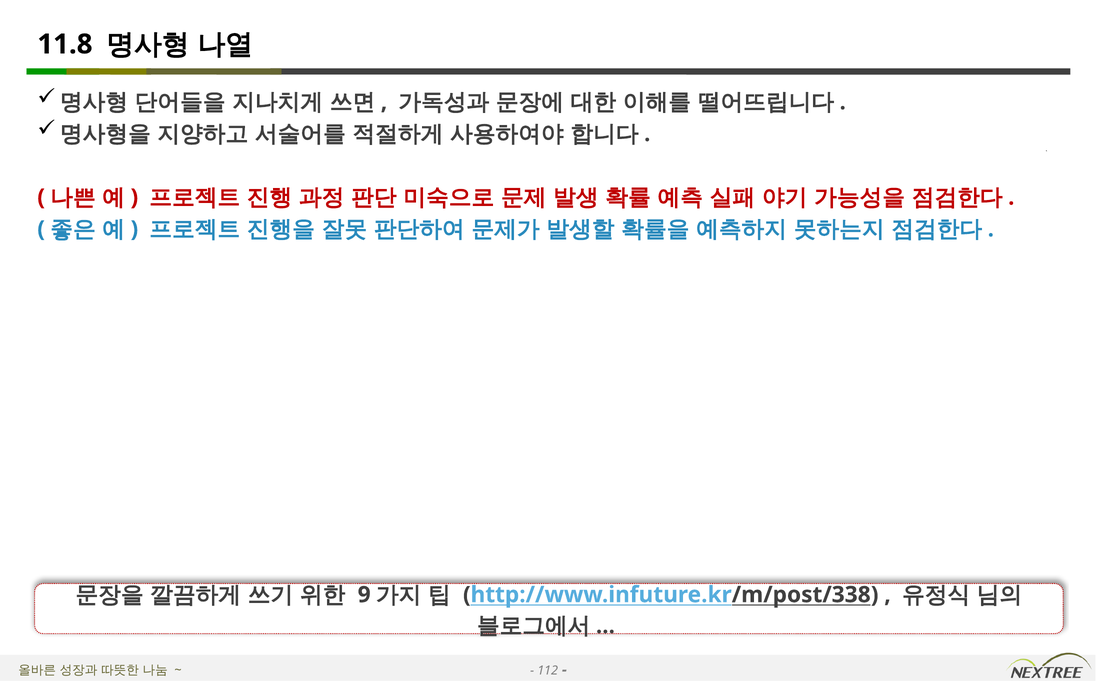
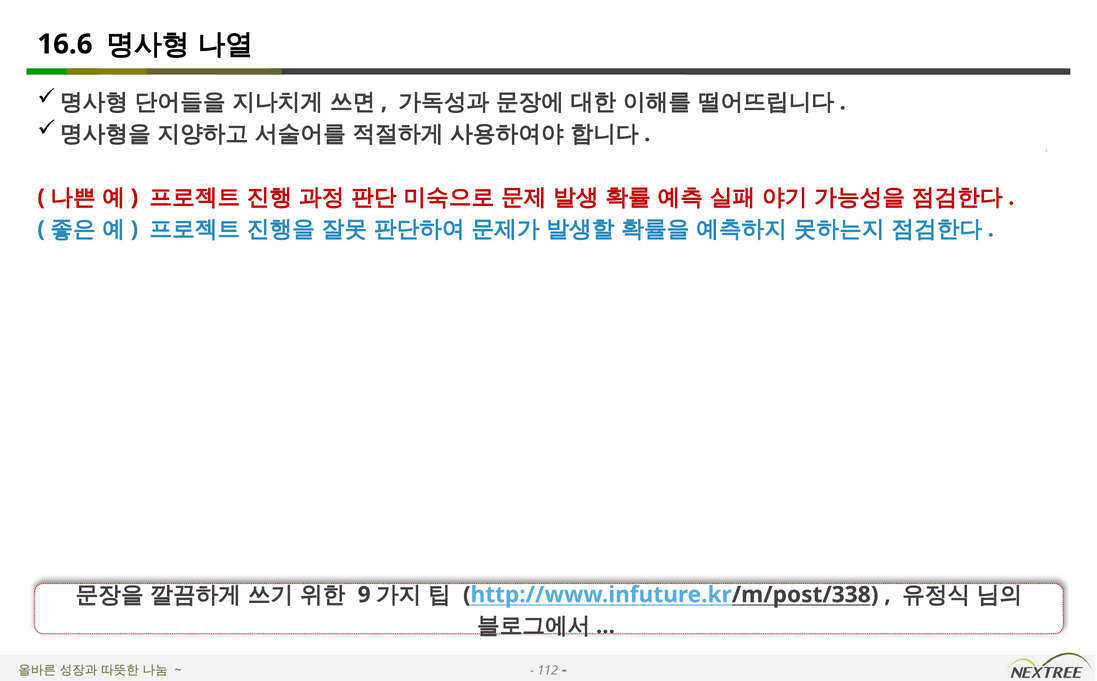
11.8: 11.8 -> 16.6
